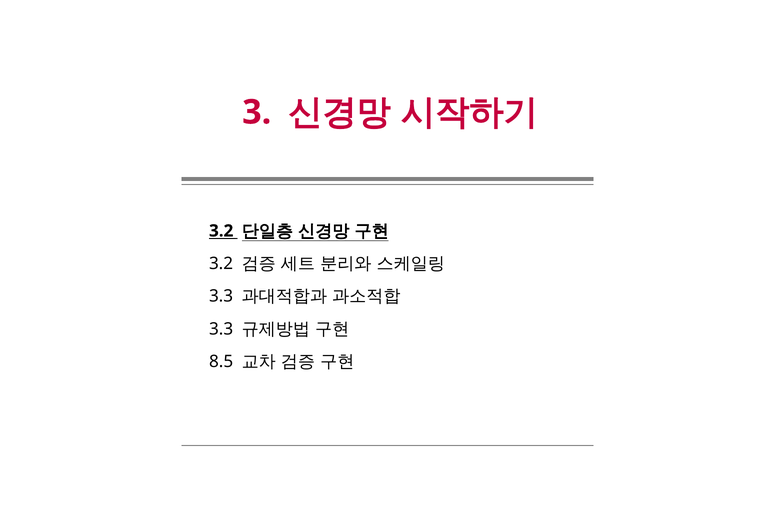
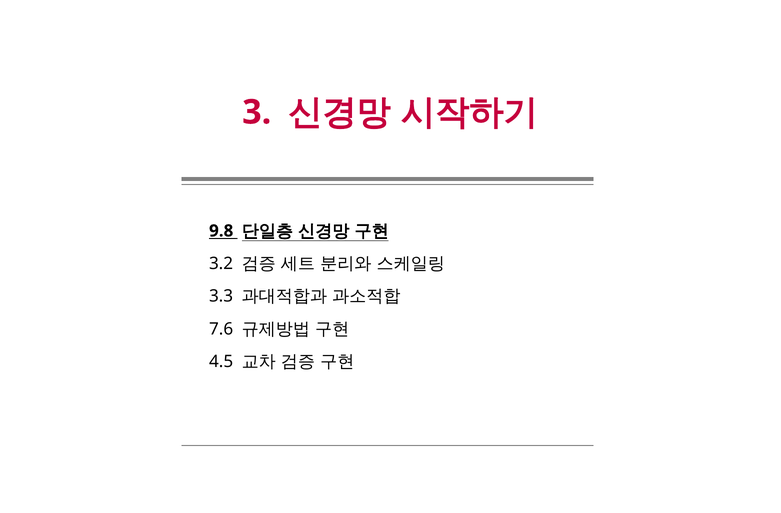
3.2 at (221, 231): 3.2 -> 9.8
3.3 at (221, 329): 3.3 -> 7.6
8.5: 8.5 -> 4.5
